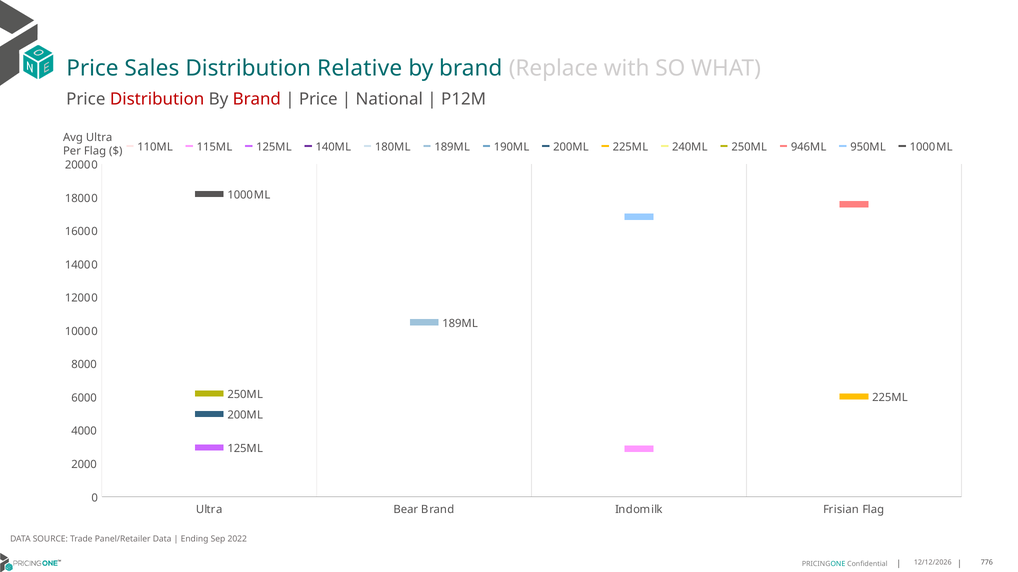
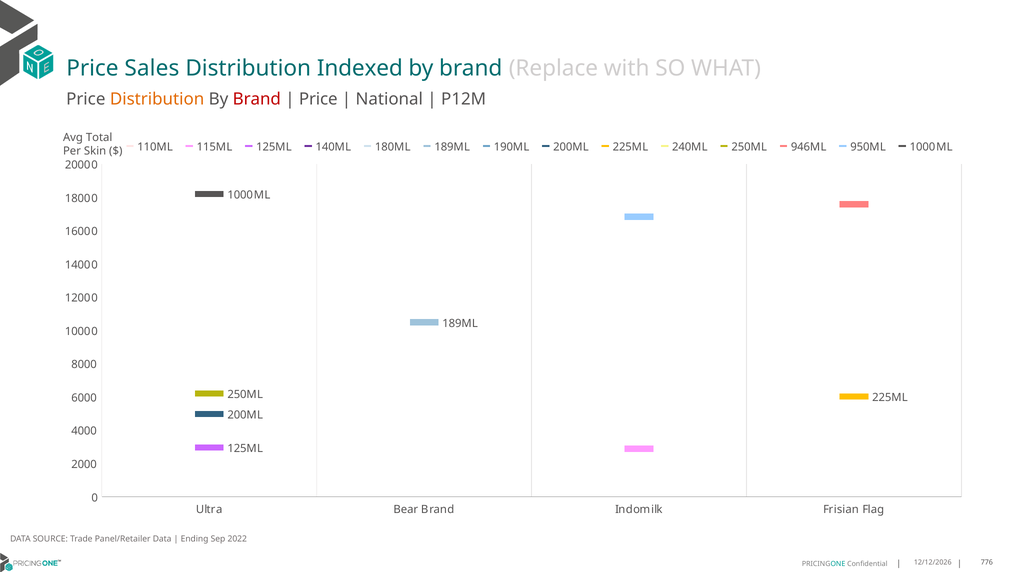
Relative: Relative -> Indexed
Distribution at (157, 99) colour: red -> orange
Avg Ultra: Ultra -> Total
Per Flag: Flag -> Skin
